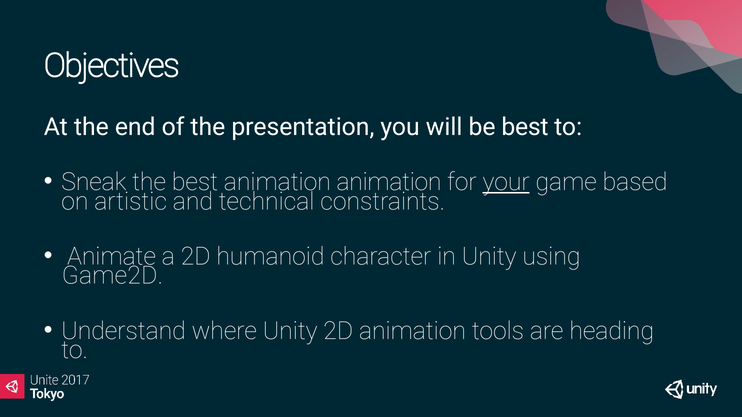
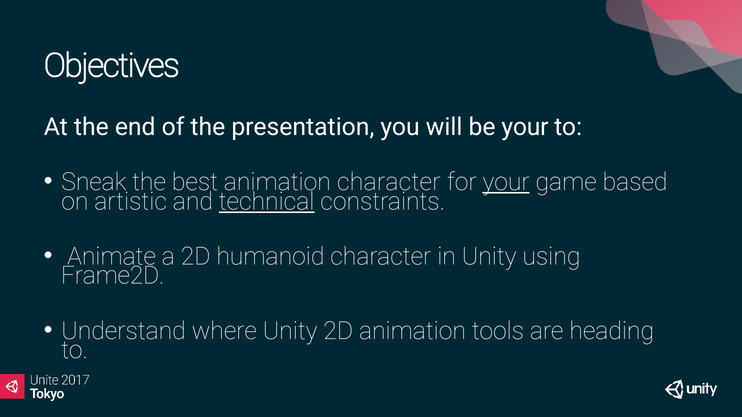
be best: best -> your
animation animation: animation -> character
technical underline: none -> present
Game2D: Game2D -> Frame2D
